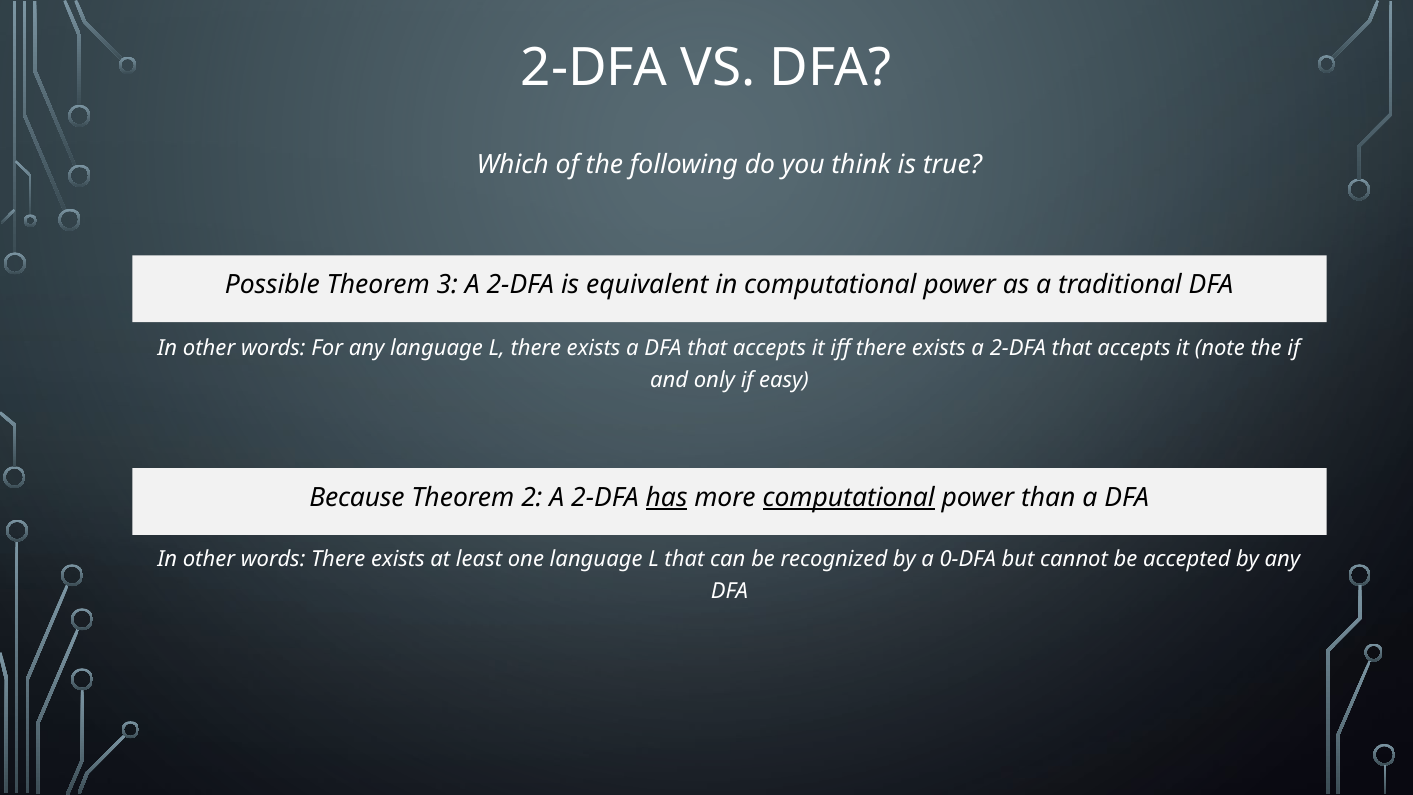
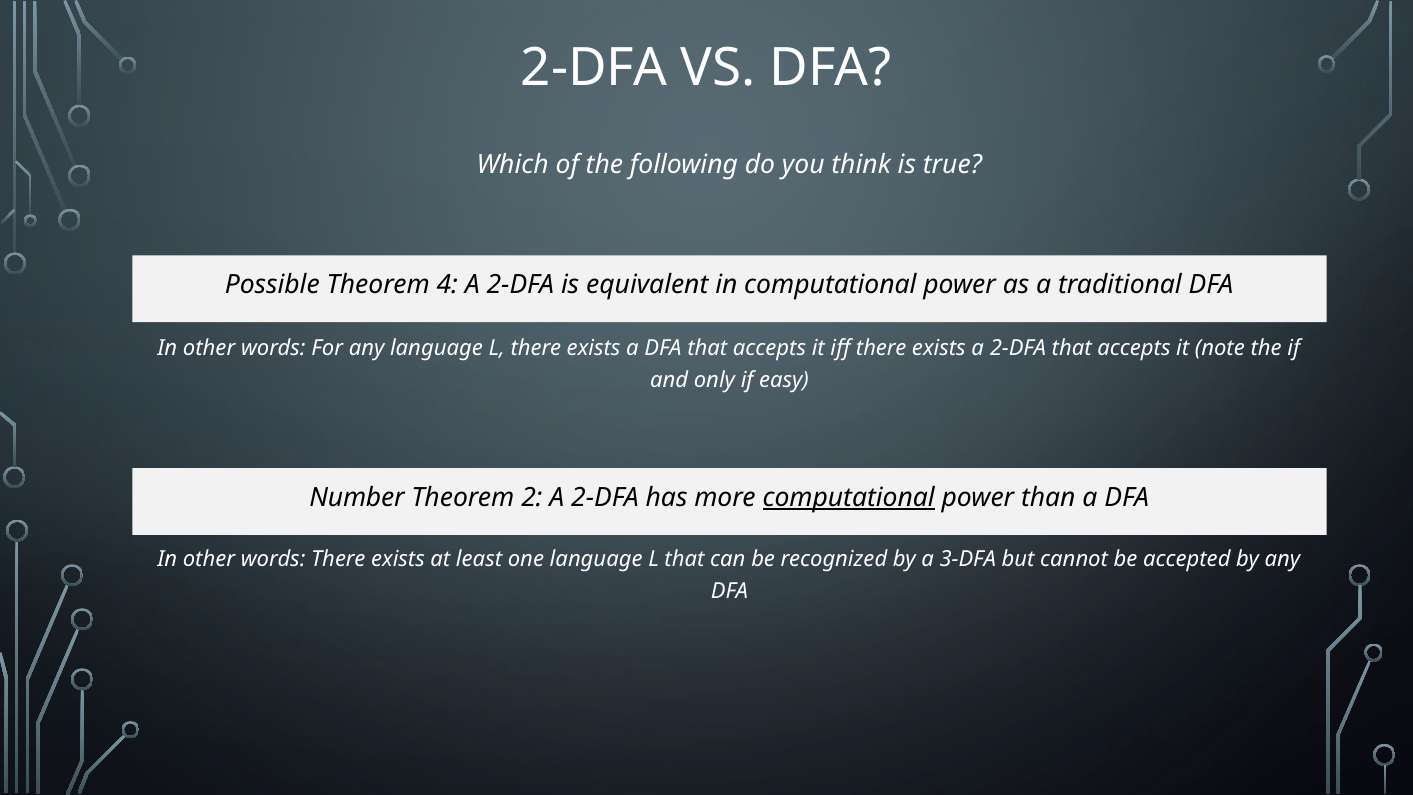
3: 3 -> 4
Because: Because -> Number
has underline: present -> none
0-DFA: 0-DFA -> 3-DFA
